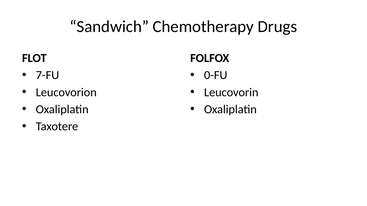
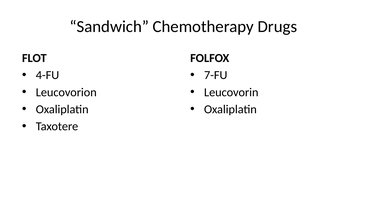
7-FU: 7-FU -> 4-FU
0-FU: 0-FU -> 7-FU
